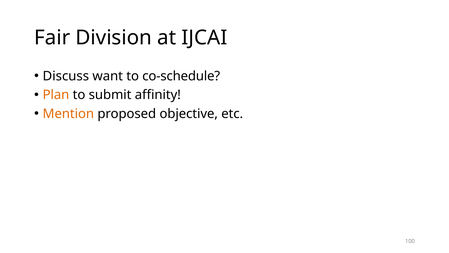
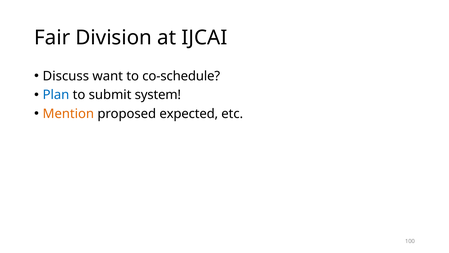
Plan colour: orange -> blue
affinity: affinity -> system
objective: objective -> expected
